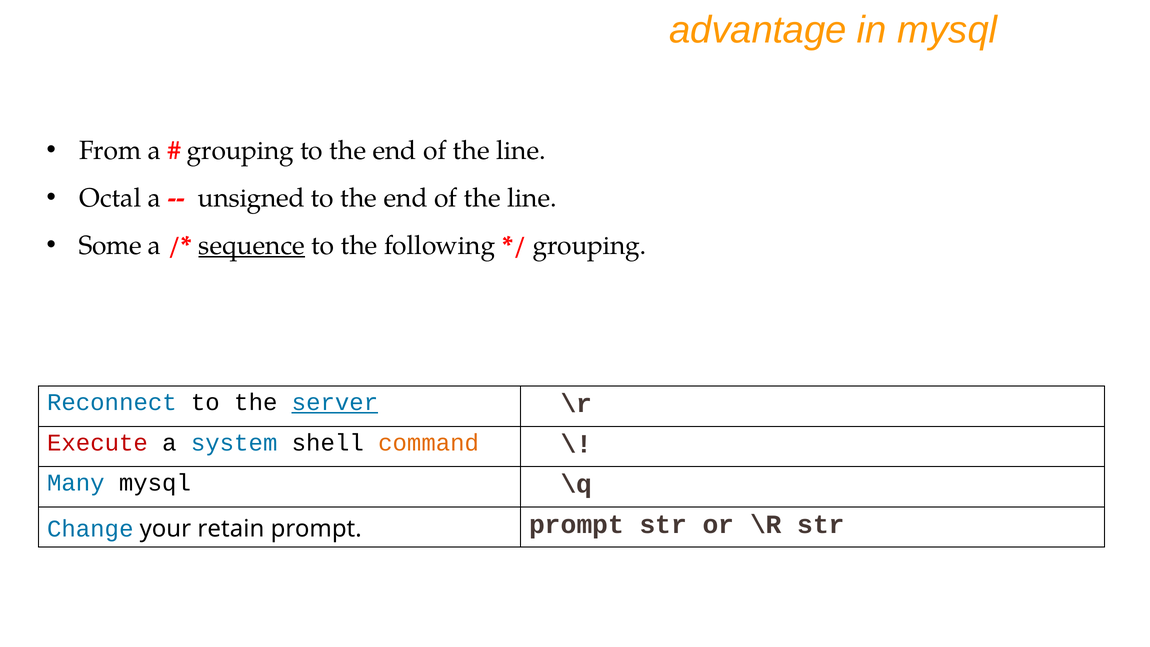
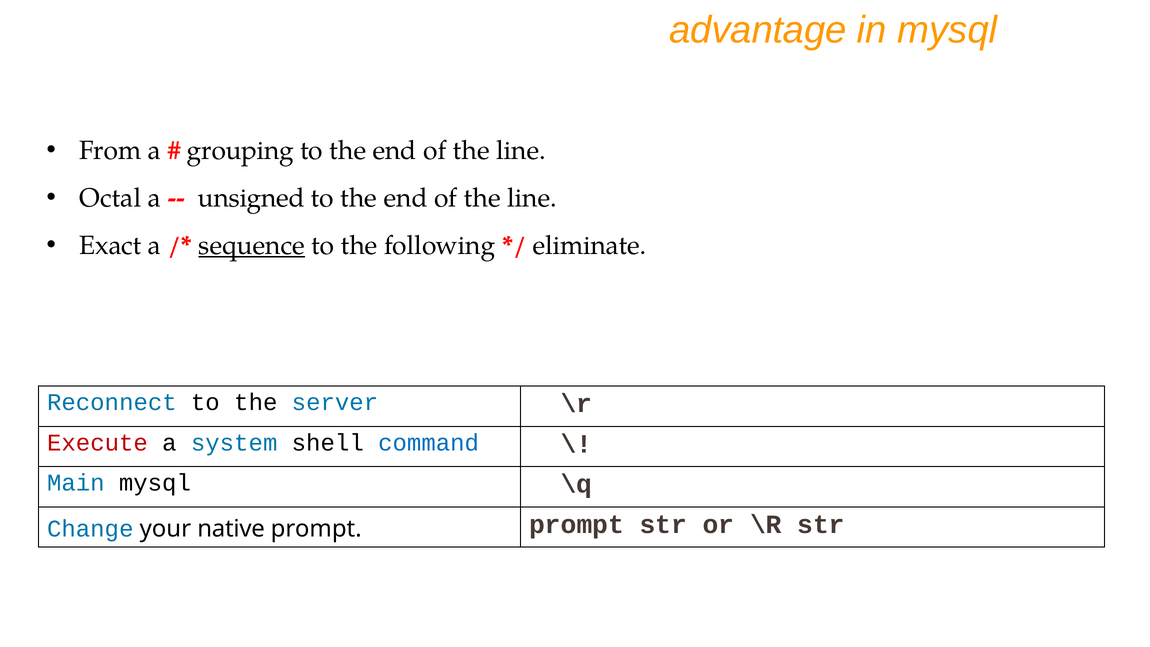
Some: Some -> Exact
grouping at (590, 245): grouping -> eliminate
server underline: present -> none
command colour: orange -> blue
Many: Many -> Main
retain: retain -> native
